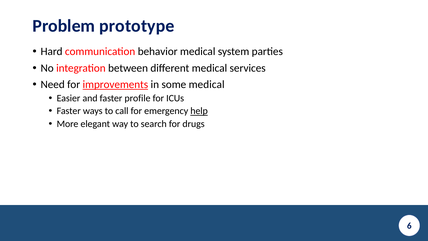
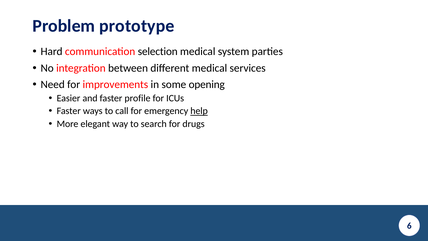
behavior: behavior -> selection
improvements underline: present -> none
some medical: medical -> opening
